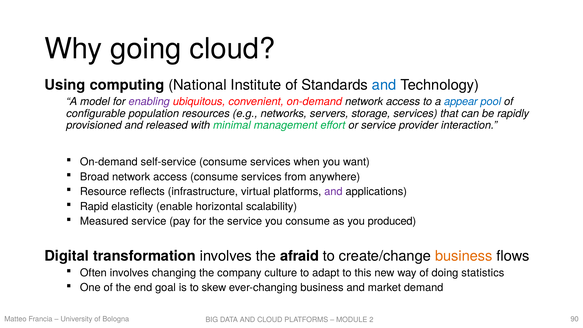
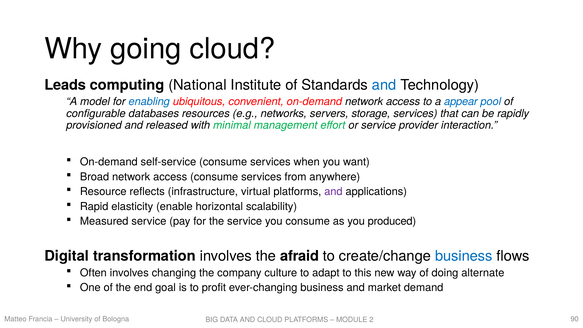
Using: Using -> Leads
enabling colour: purple -> blue
population: population -> databases
business at (464, 256) colour: orange -> blue
statistics: statistics -> alternate
skew: skew -> profit
